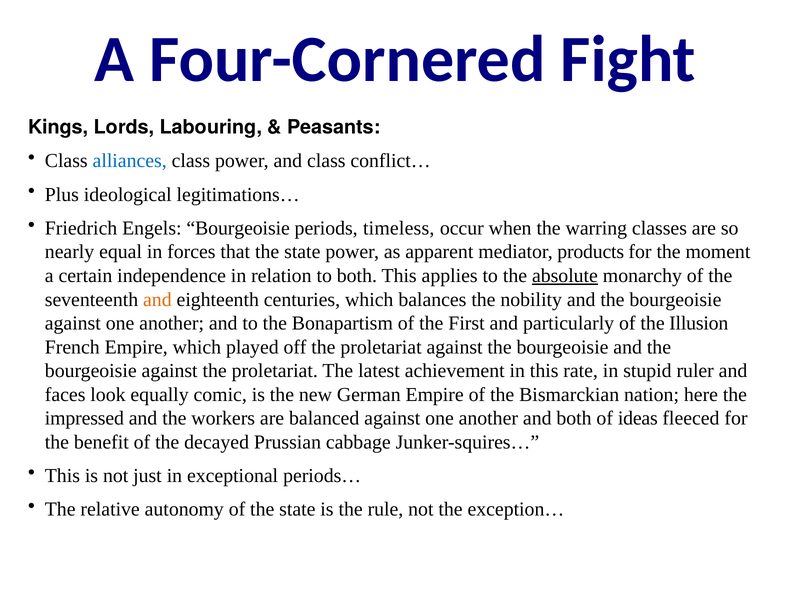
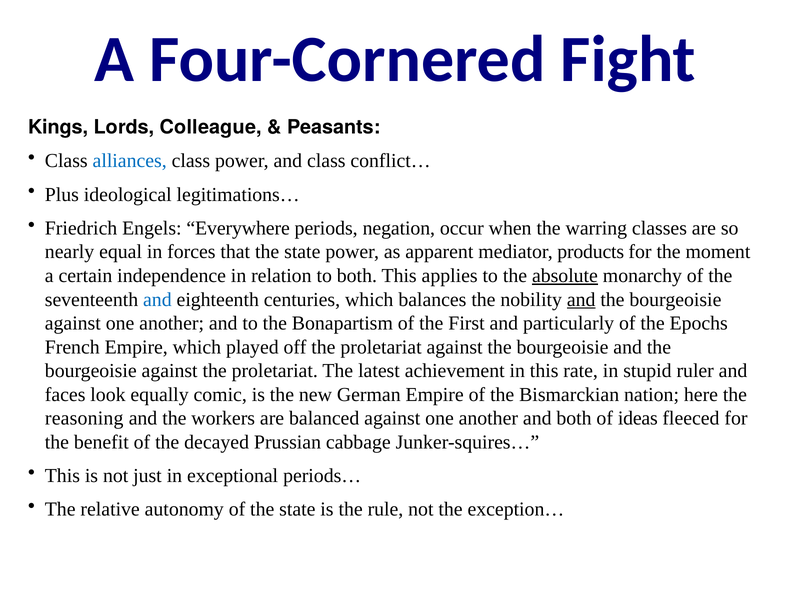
Labouring: Labouring -> Colleague
Engels Bourgeoisie: Bourgeoisie -> Everywhere
timeless: timeless -> negation
and at (157, 299) colour: orange -> blue
and at (581, 299) underline: none -> present
Illusion: Illusion -> Epochs
impressed: impressed -> reasoning
